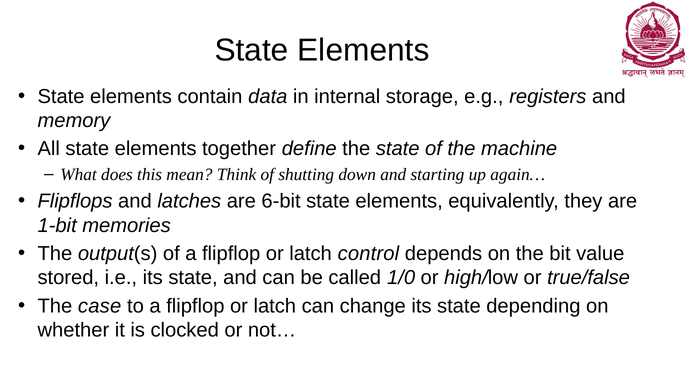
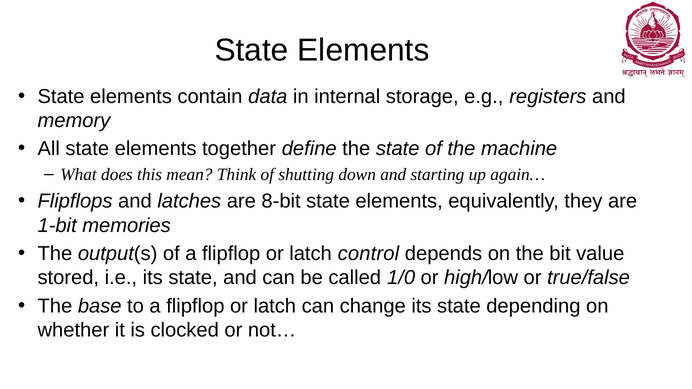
6-bit: 6-bit -> 8-bit
case: case -> base
